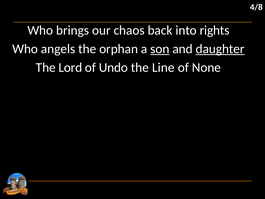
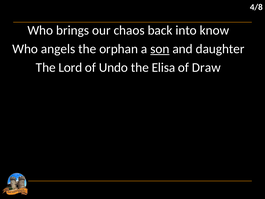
rights: rights -> know
daughter underline: present -> none
Line: Line -> Elisa
None: None -> Draw
